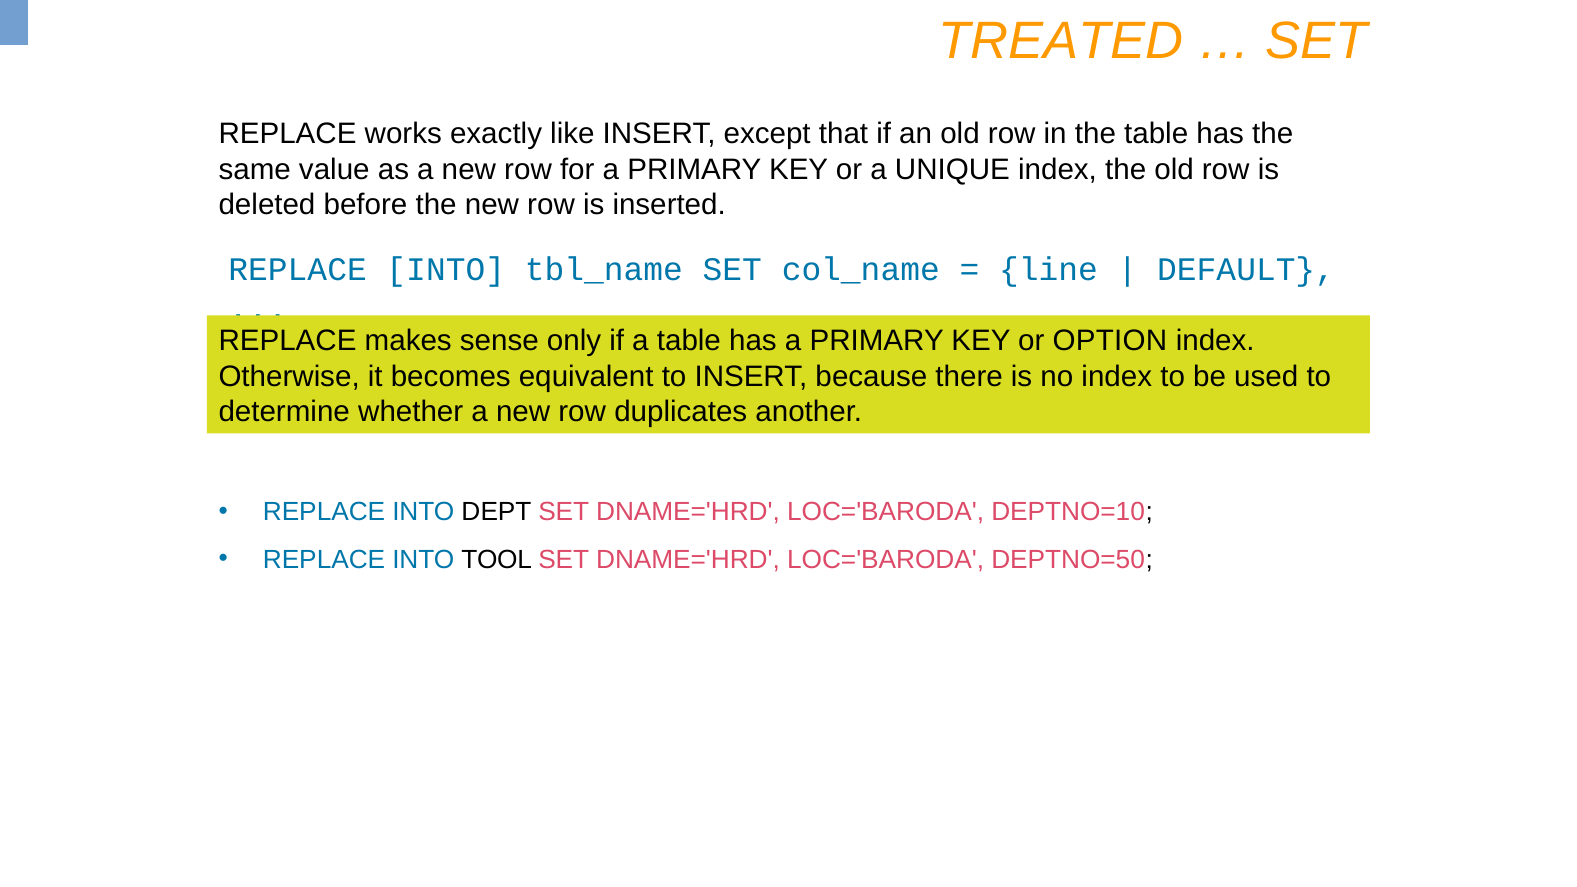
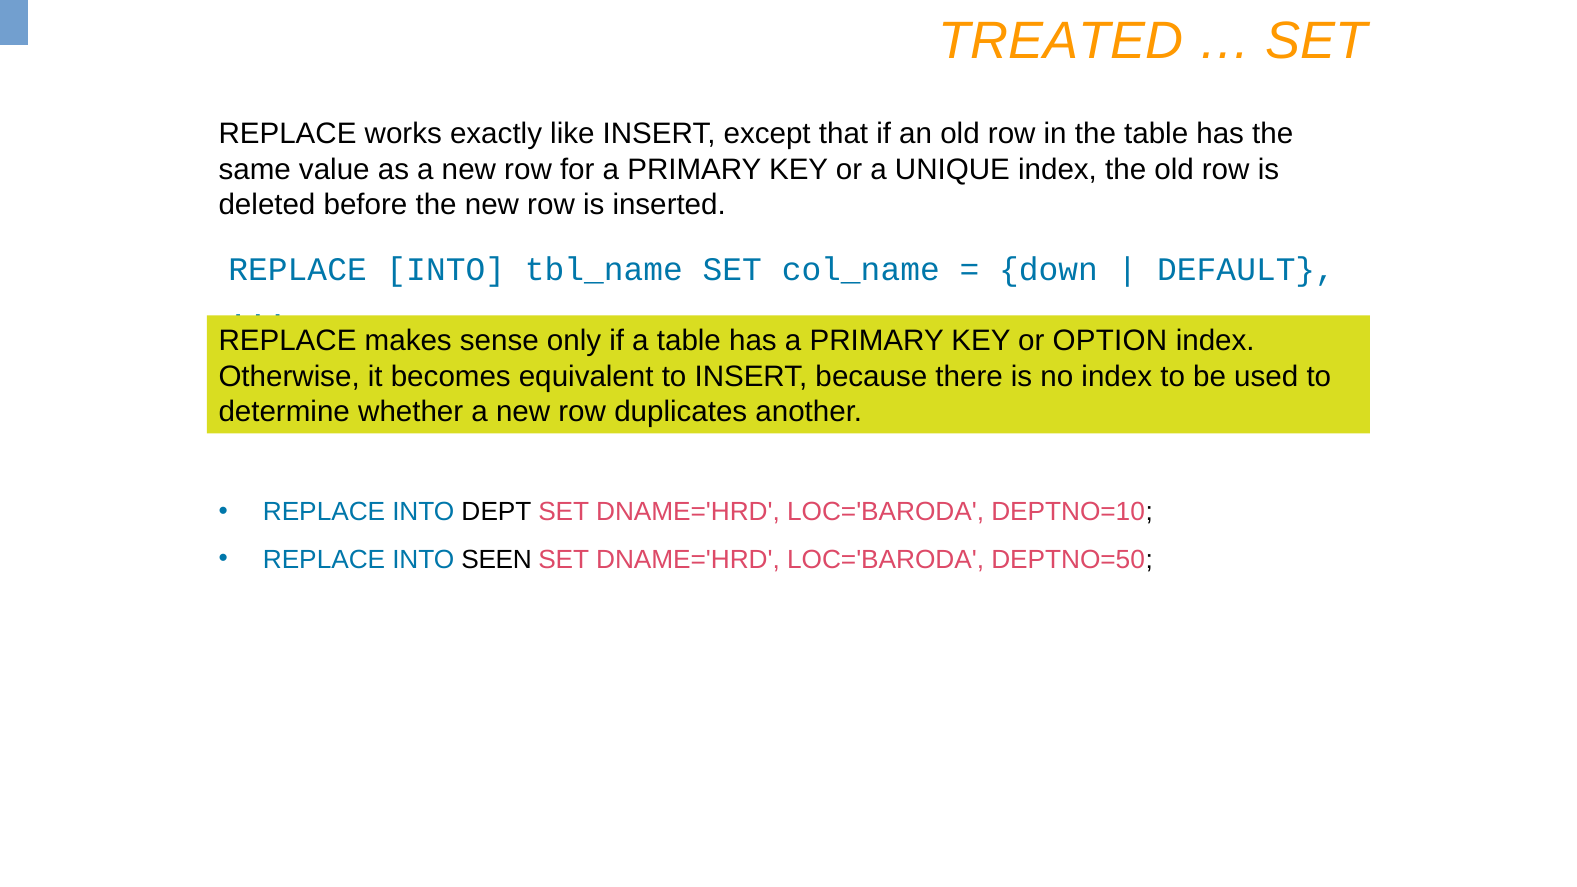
line: line -> down
TOOL: TOOL -> SEEN
